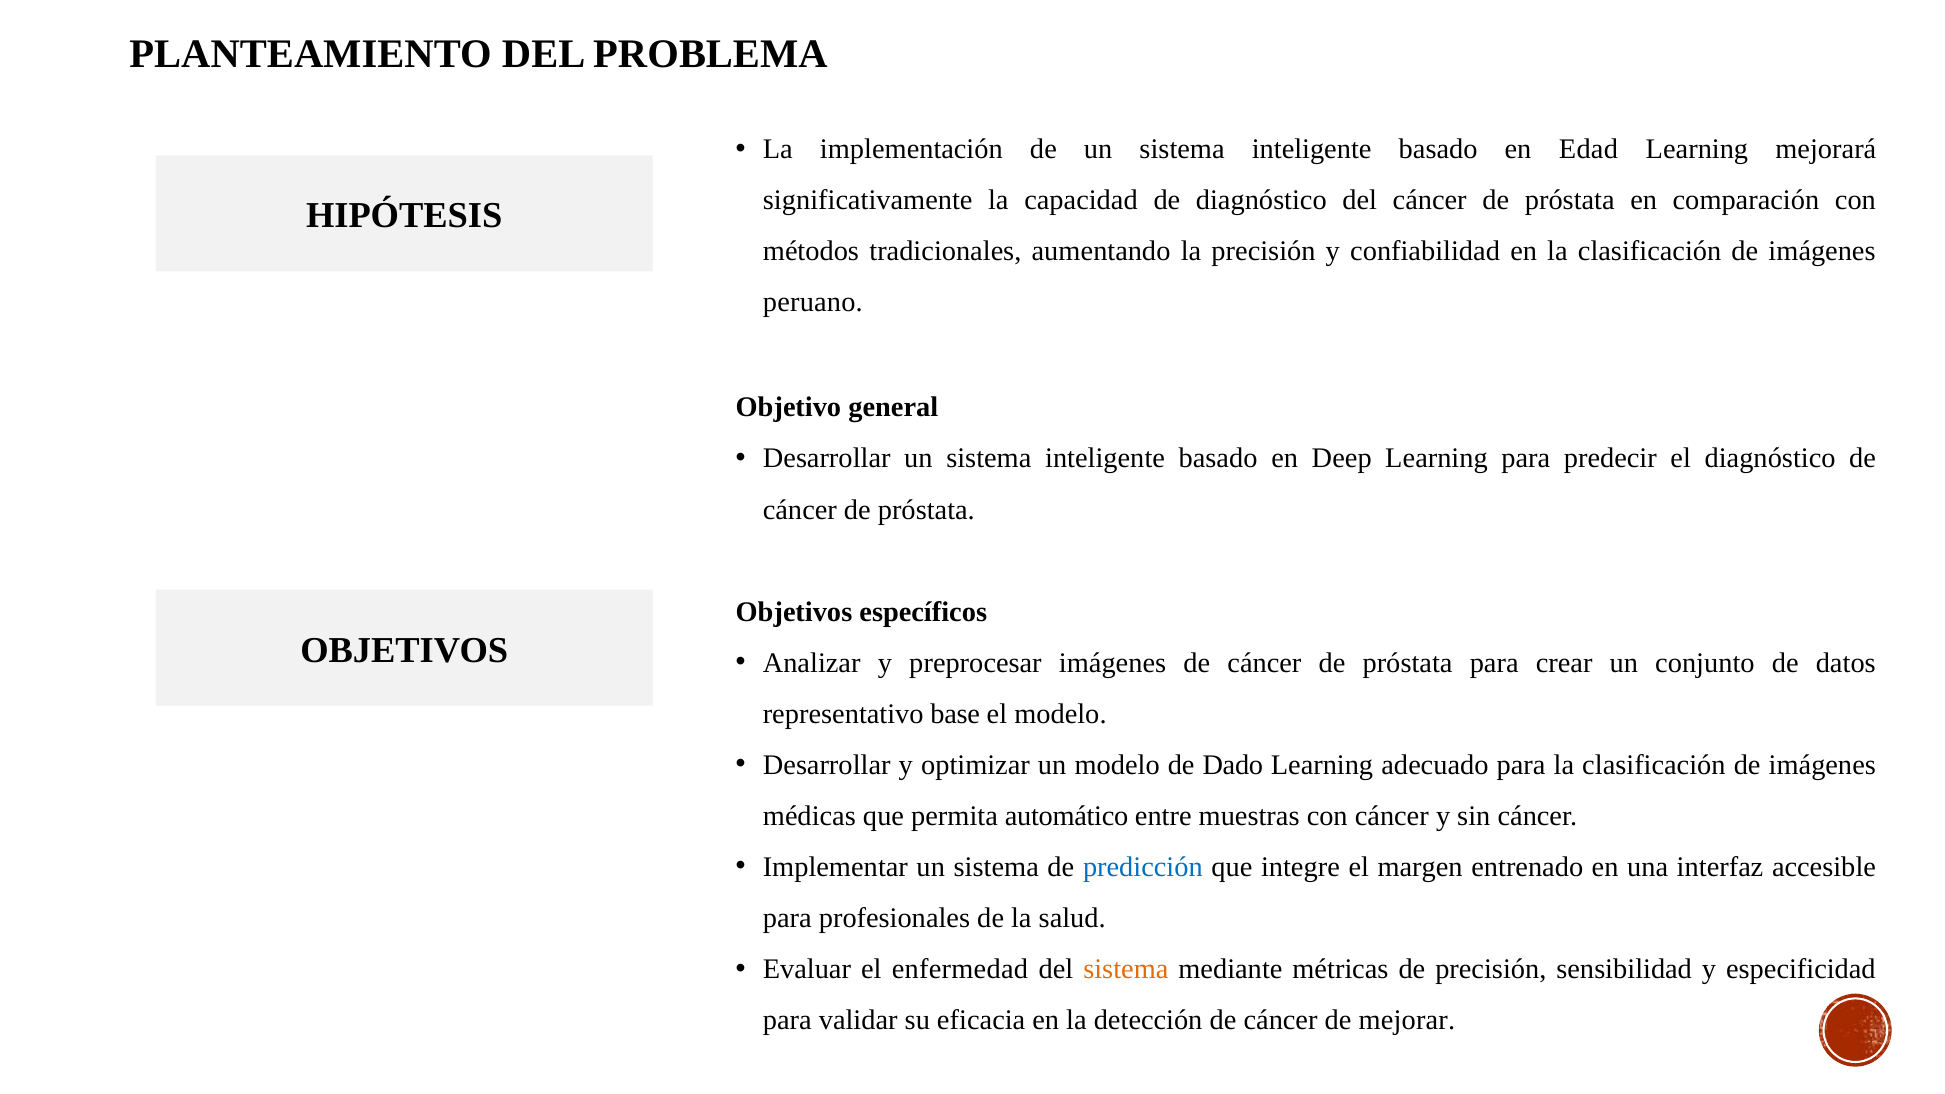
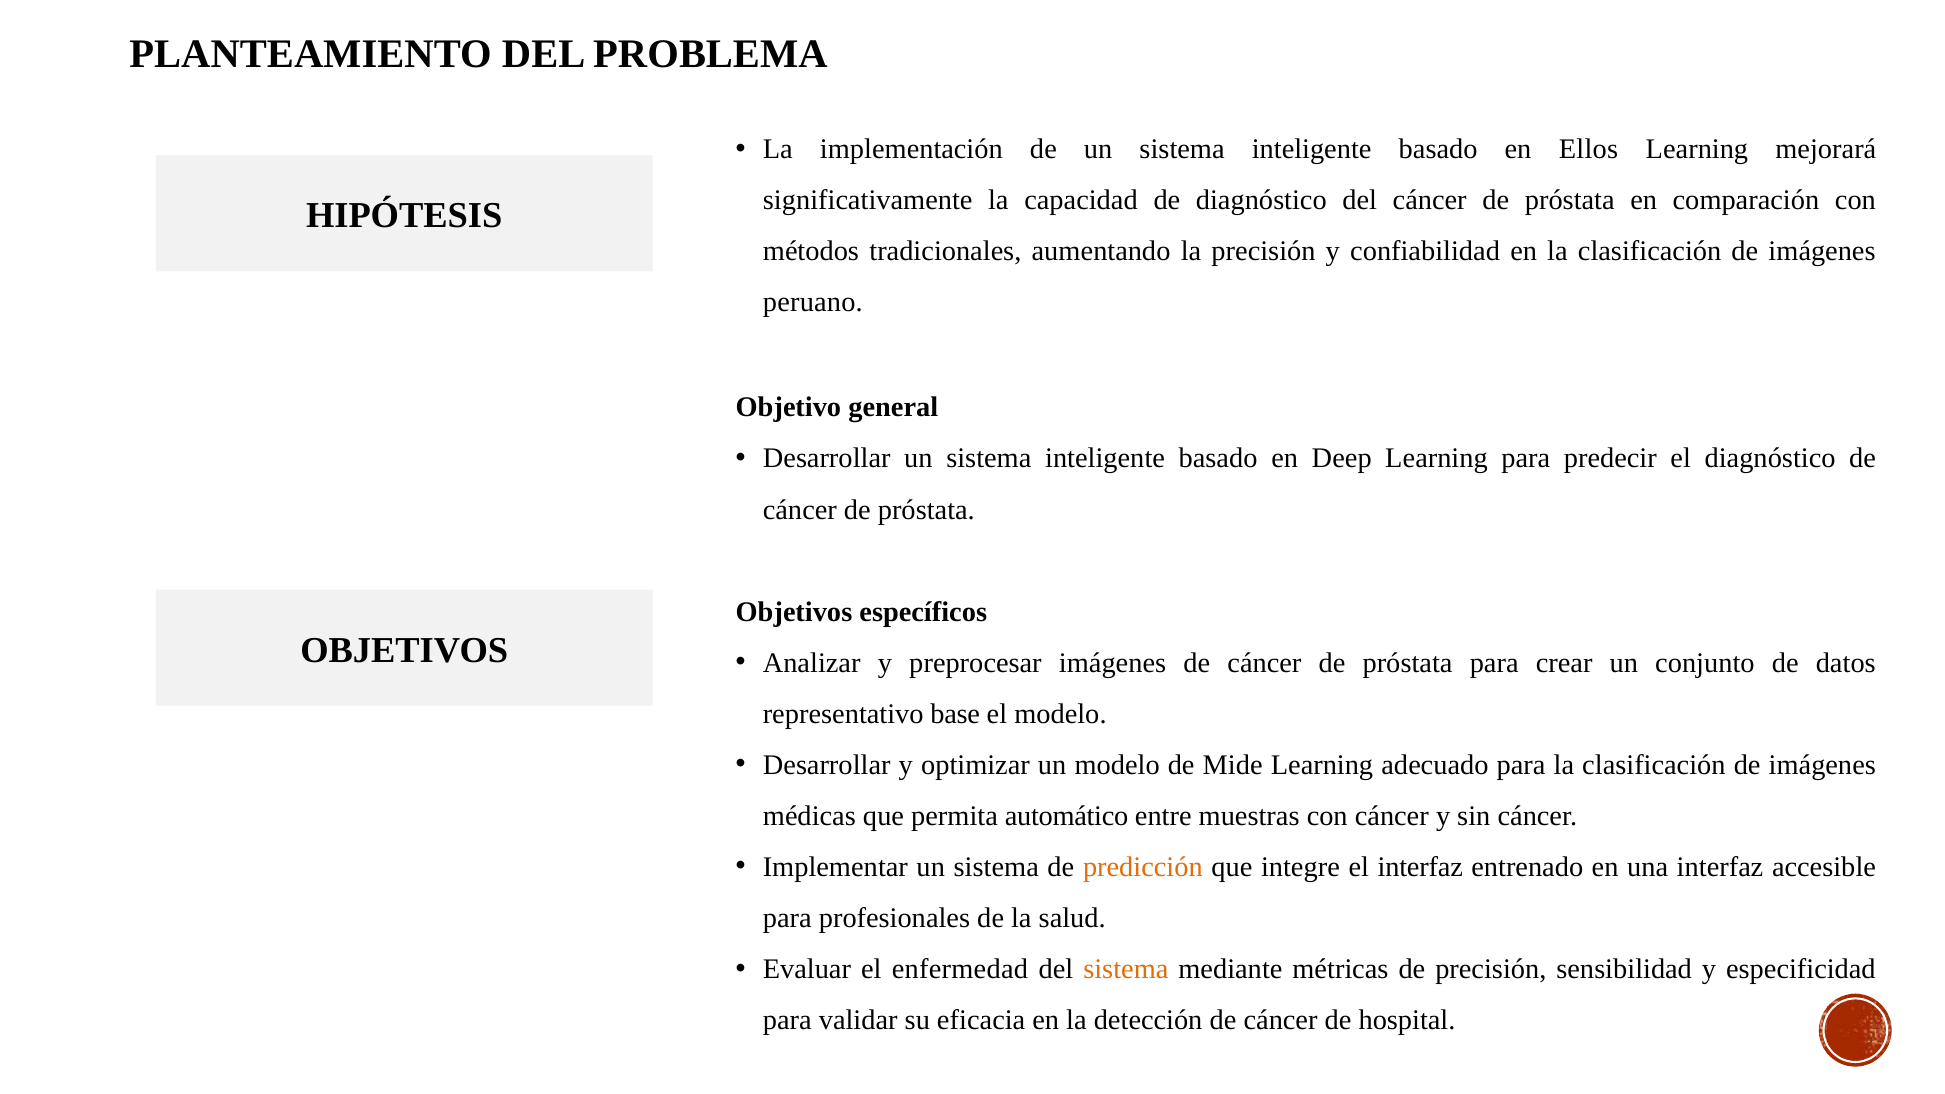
Edad: Edad -> Ellos
Dado: Dado -> Mide
predicción colour: blue -> orange
el margen: margen -> interfaz
mejorar: mejorar -> hospital
